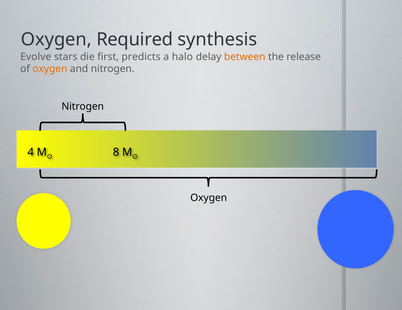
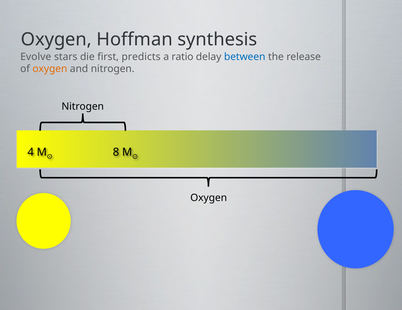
Required: Required -> Hoffman
halo: halo -> ratio
between colour: orange -> blue
